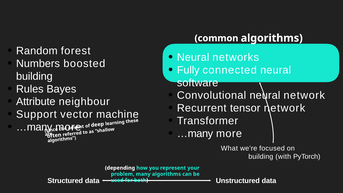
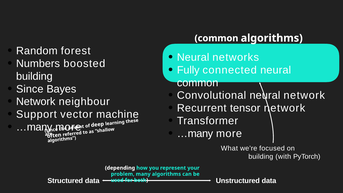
software at (198, 83): software -> common
Rules at (30, 89): Rules -> Since
Attribute at (36, 102): Attribute -> Network
